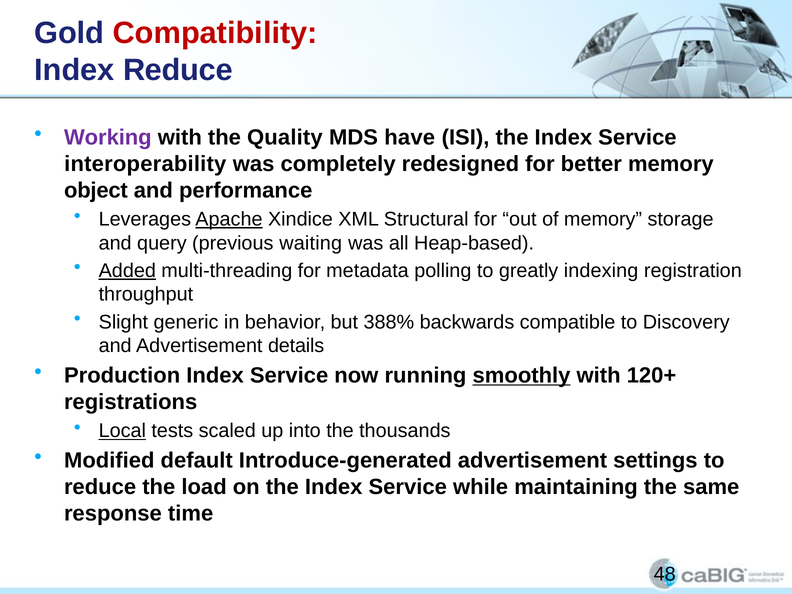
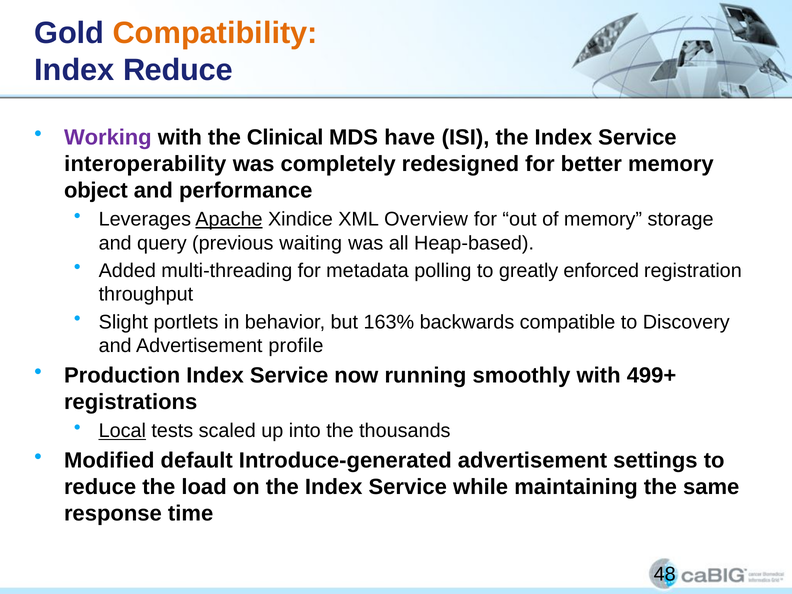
Compatibility colour: red -> orange
Quality: Quality -> Clinical
Structural: Structural -> Overview
Added underline: present -> none
indexing: indexing -> enforced
generic: generic -> portlets
388%: 388% -> 163%
details: details -> profile
smoothly underline: present -> none
120+: 120+ -> 499+
